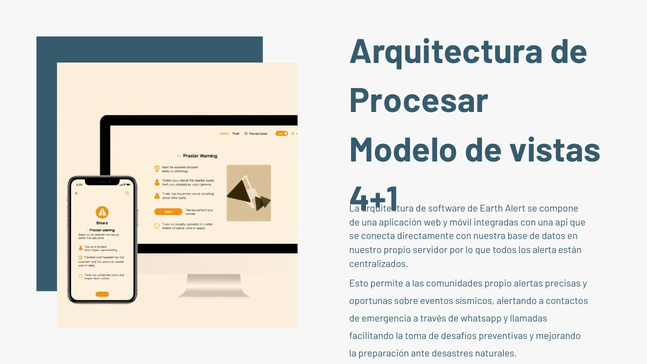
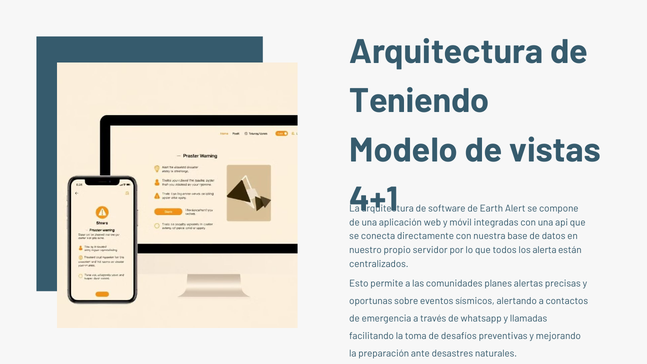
Procesar: Procesar -> Teniendo
comunidades propio: propio -> planes
